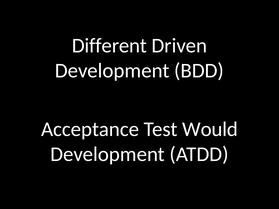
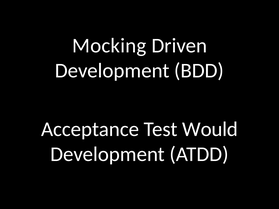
Different: Different -> Mocking
